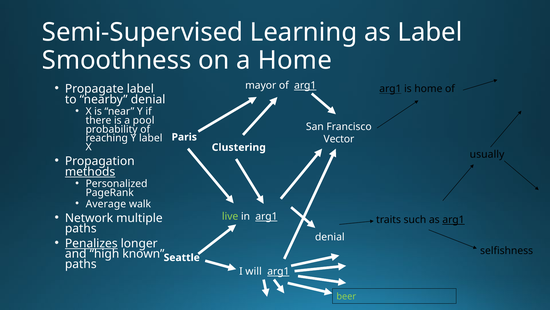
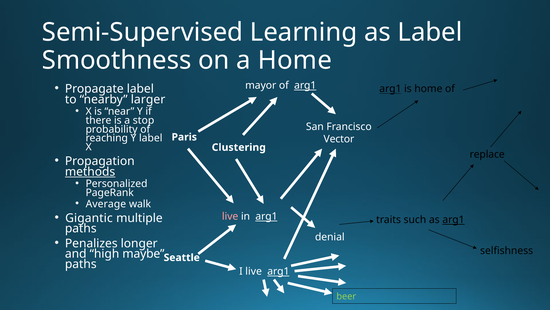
nearby denial: denial -> larger
pool: pool -> stop
usually: usually -> replace
Network: Network -> Gigantic
live at (230, 216) colour: light green -> pink
Penalizes underline: present -> none
known: known -> maybe
I will: will -> live
